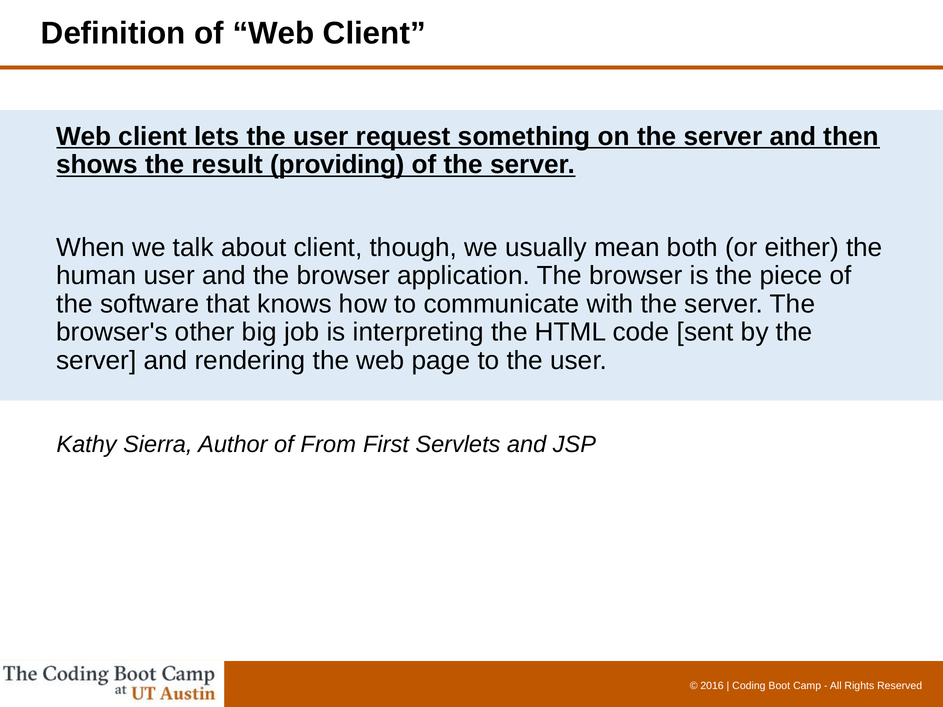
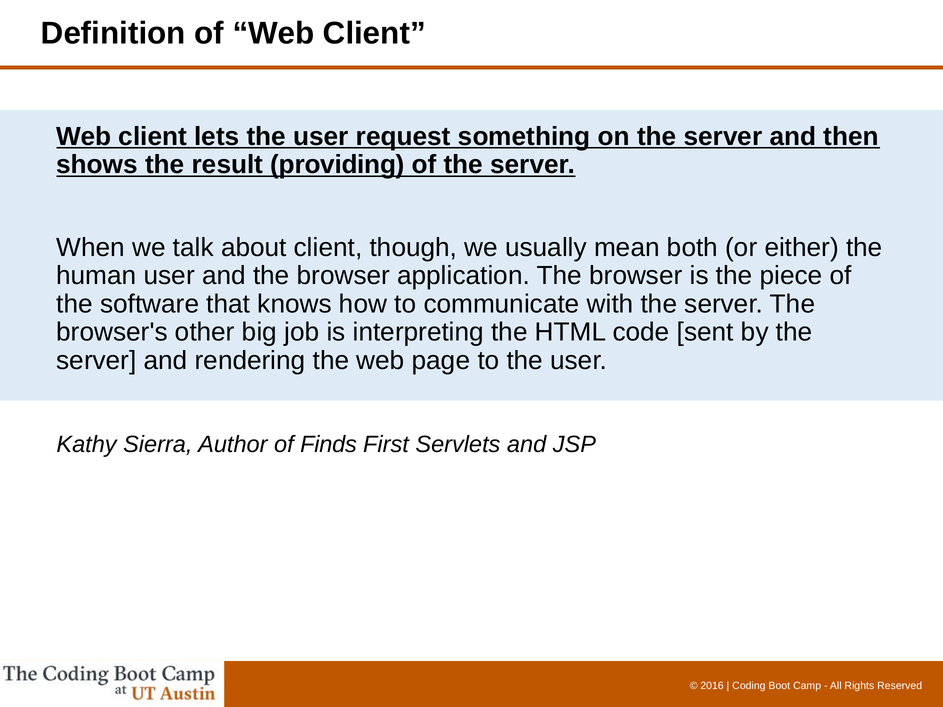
From: From -> Finds
